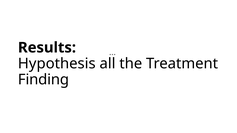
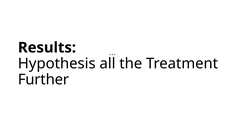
Finding: Finding -> Further
